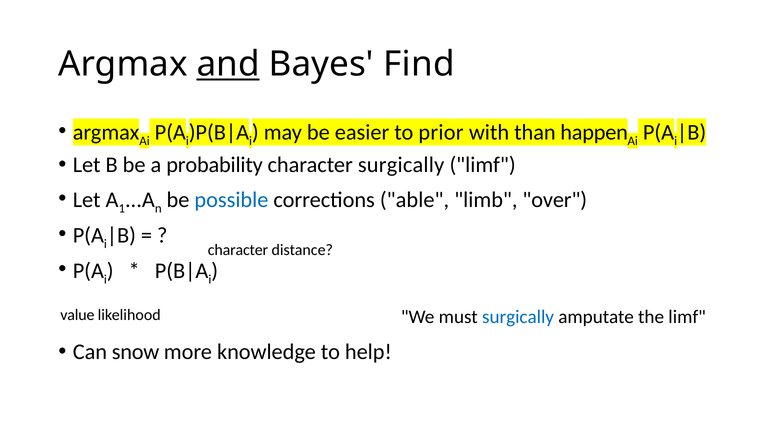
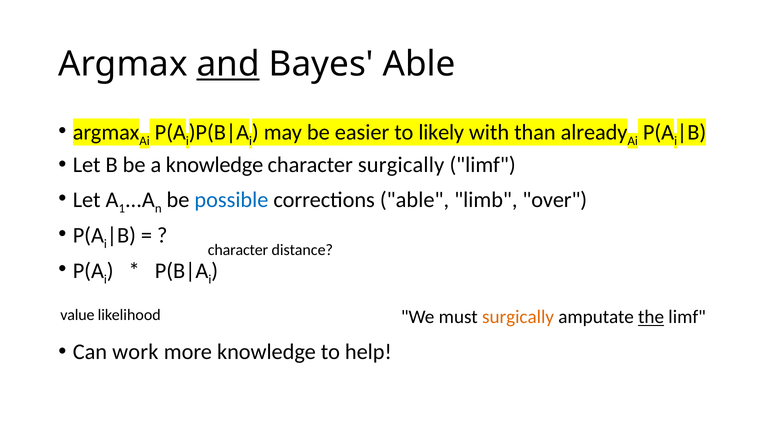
Bayes Find: Find -> Able
prior: prior -> likely
happen: happen -> already
a probability: probability -> knowledge
surgically at (518, 317) colour: blue -> orange
the underline: none -> present
snow: snow -> work
